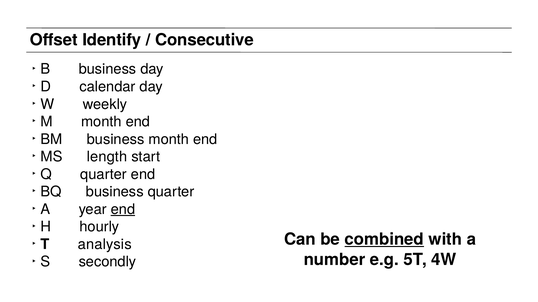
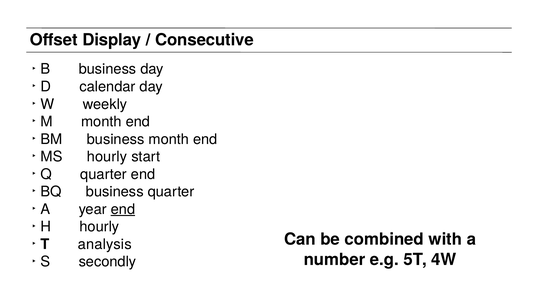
Identify: Identify -> Display
MS length: length -> hourly
combined underline: present -> none
